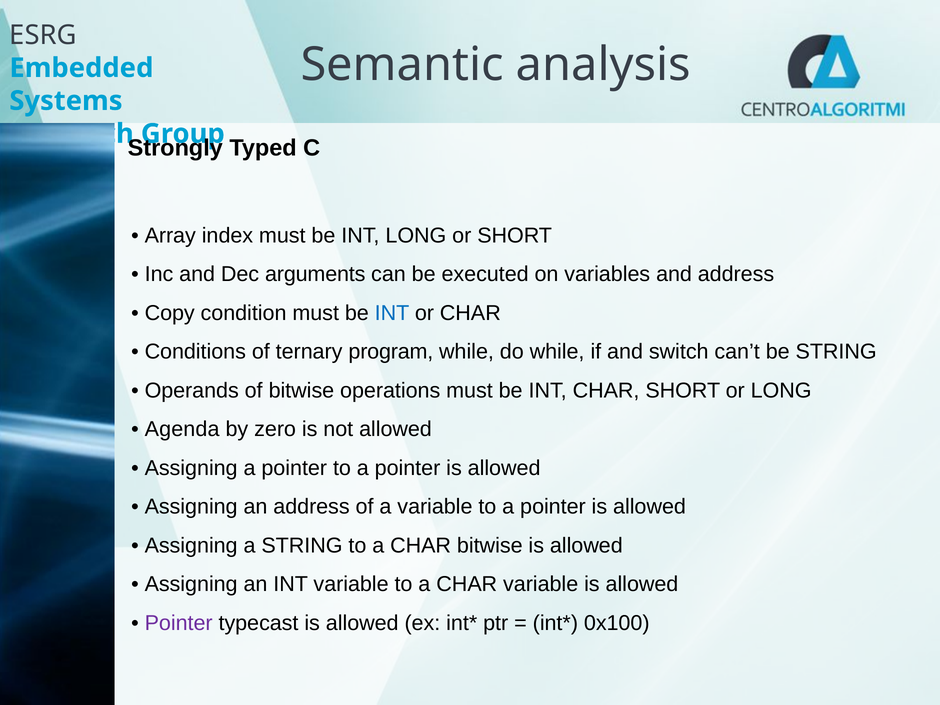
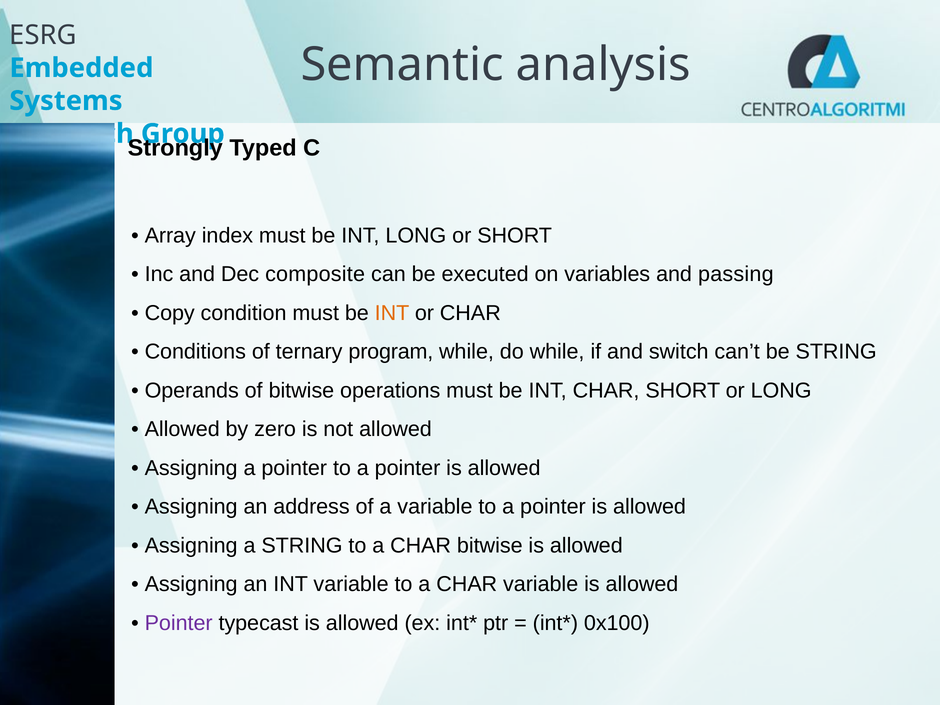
arguments: arguments -> composite
and address: address -> passing
INT at (392, 313) colour: blue -> orange
Agenda at (182, 429): Agenda -> Allowed
